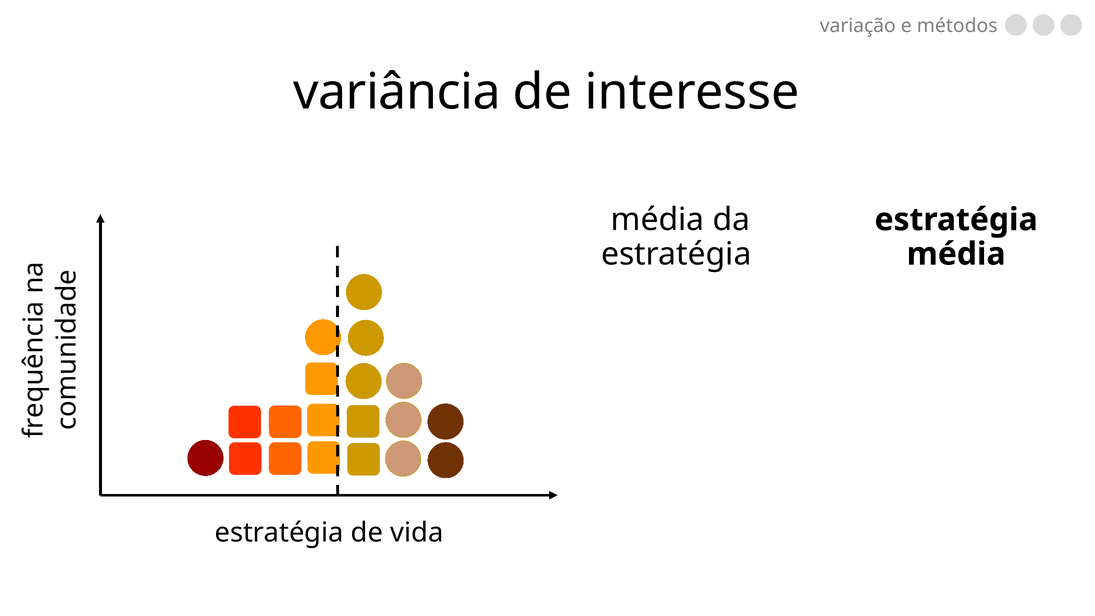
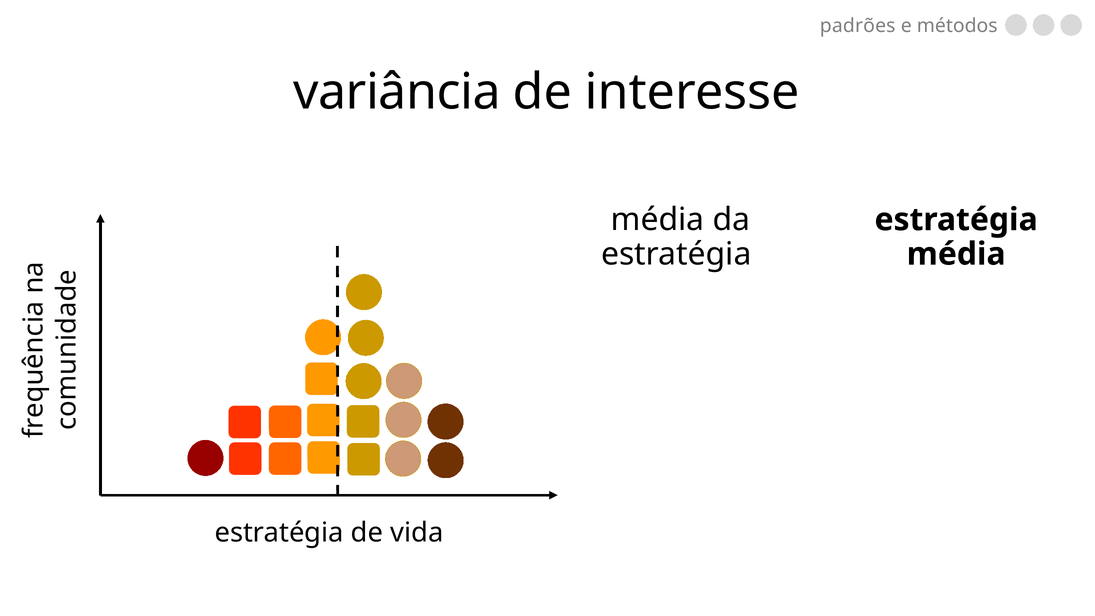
variação: variação -> padrões
